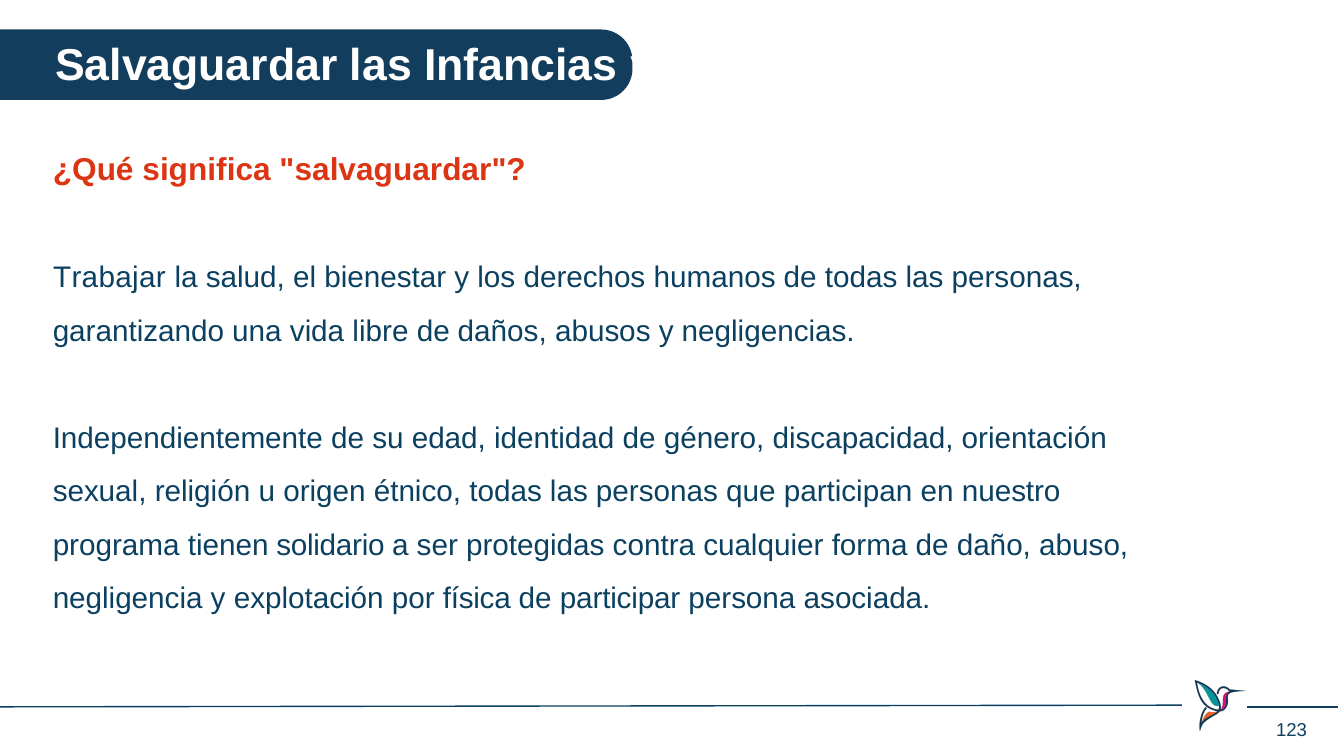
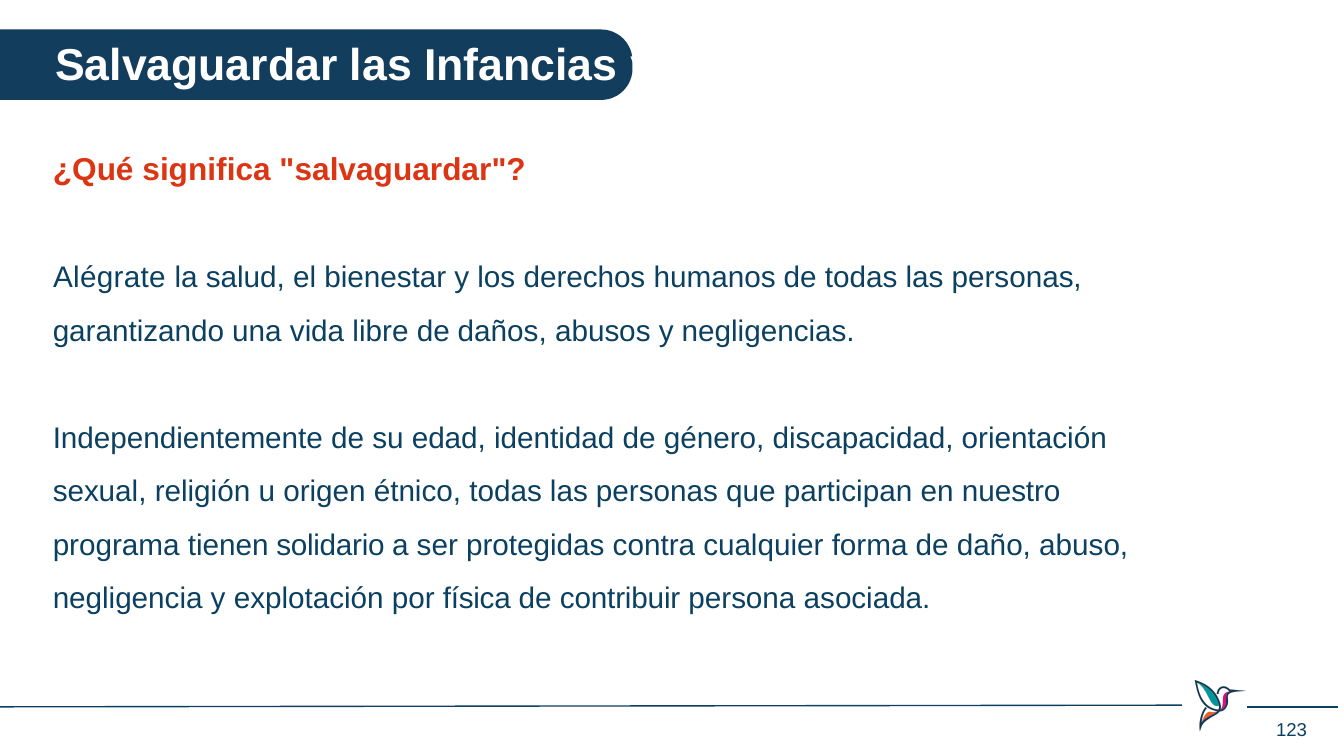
Trabajar: Trabajar -> Alégrate
participar: participar -> contribuir
